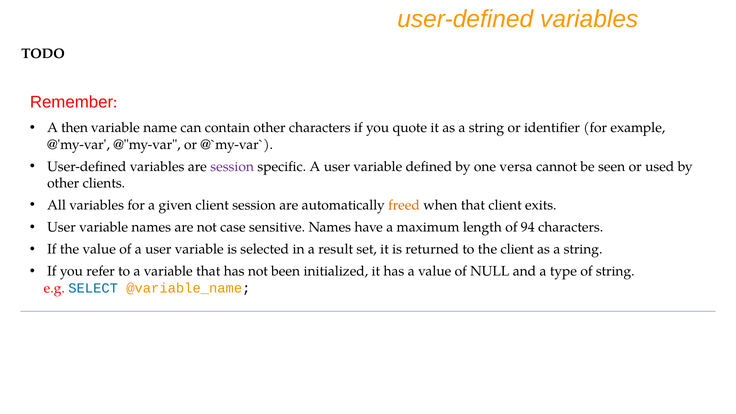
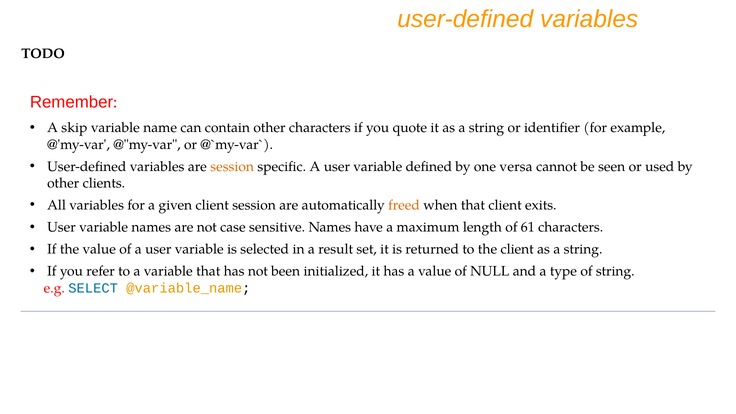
then: then -> skip
session at (232, 167) colour: purple -> orange
94: 94 -> 61
